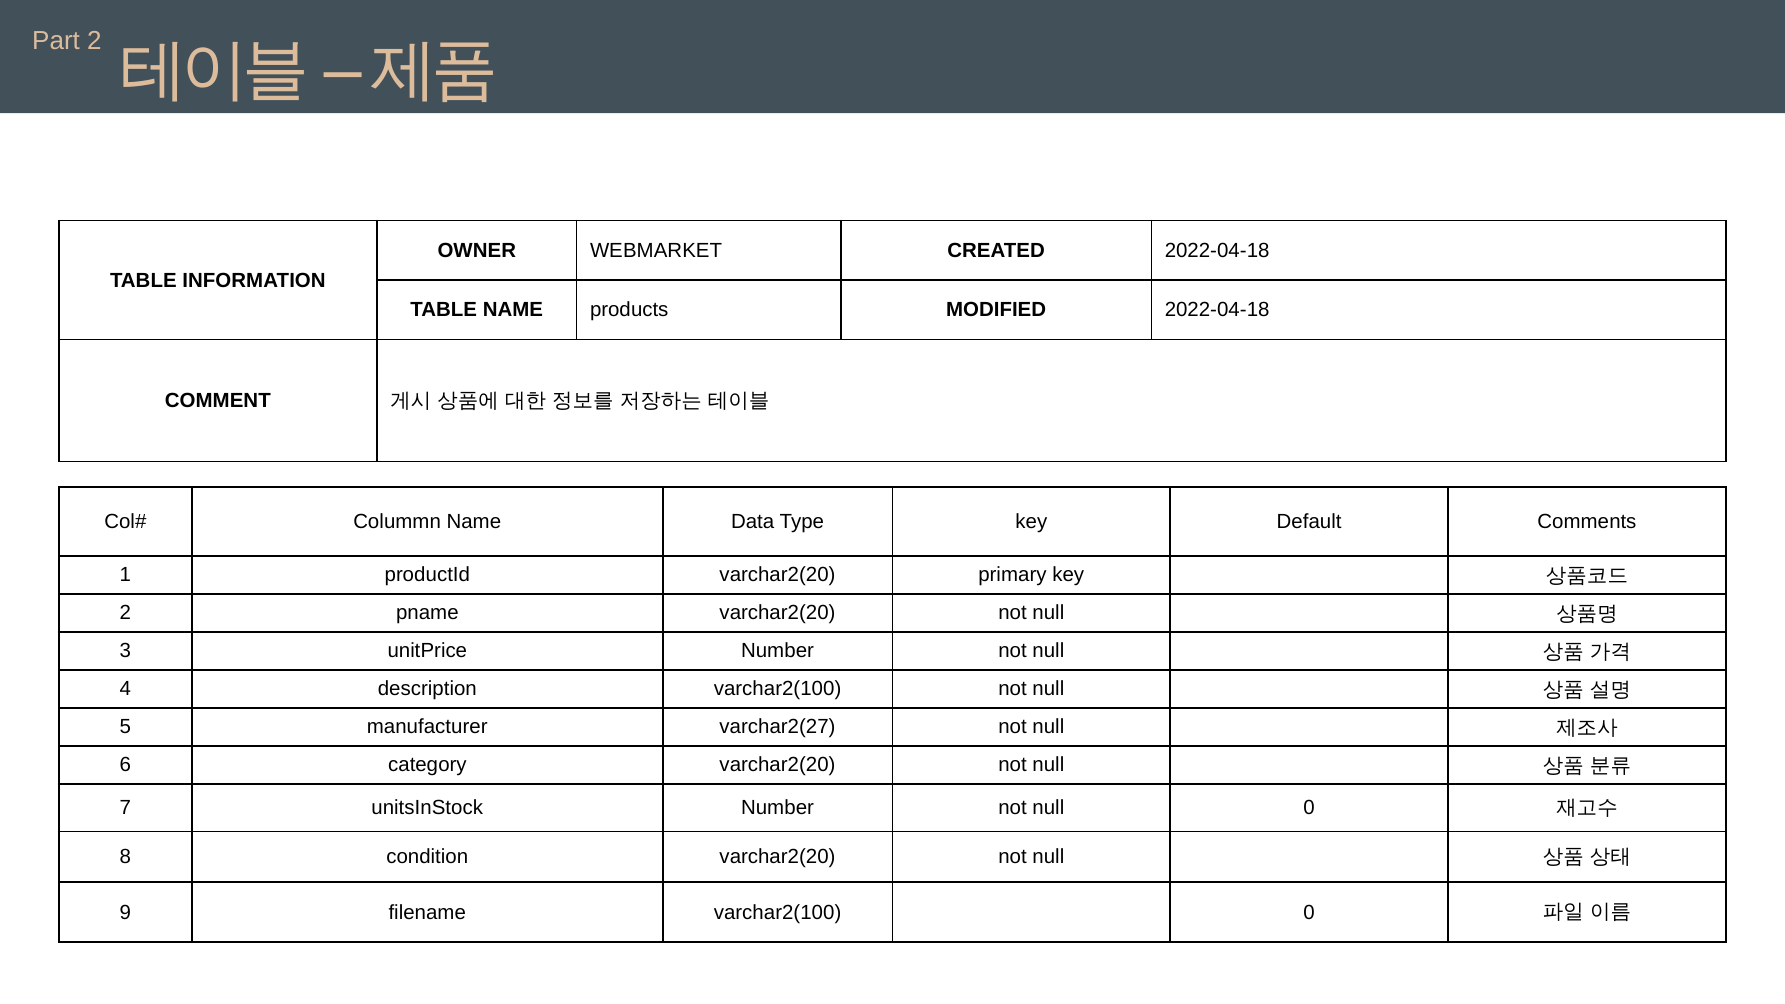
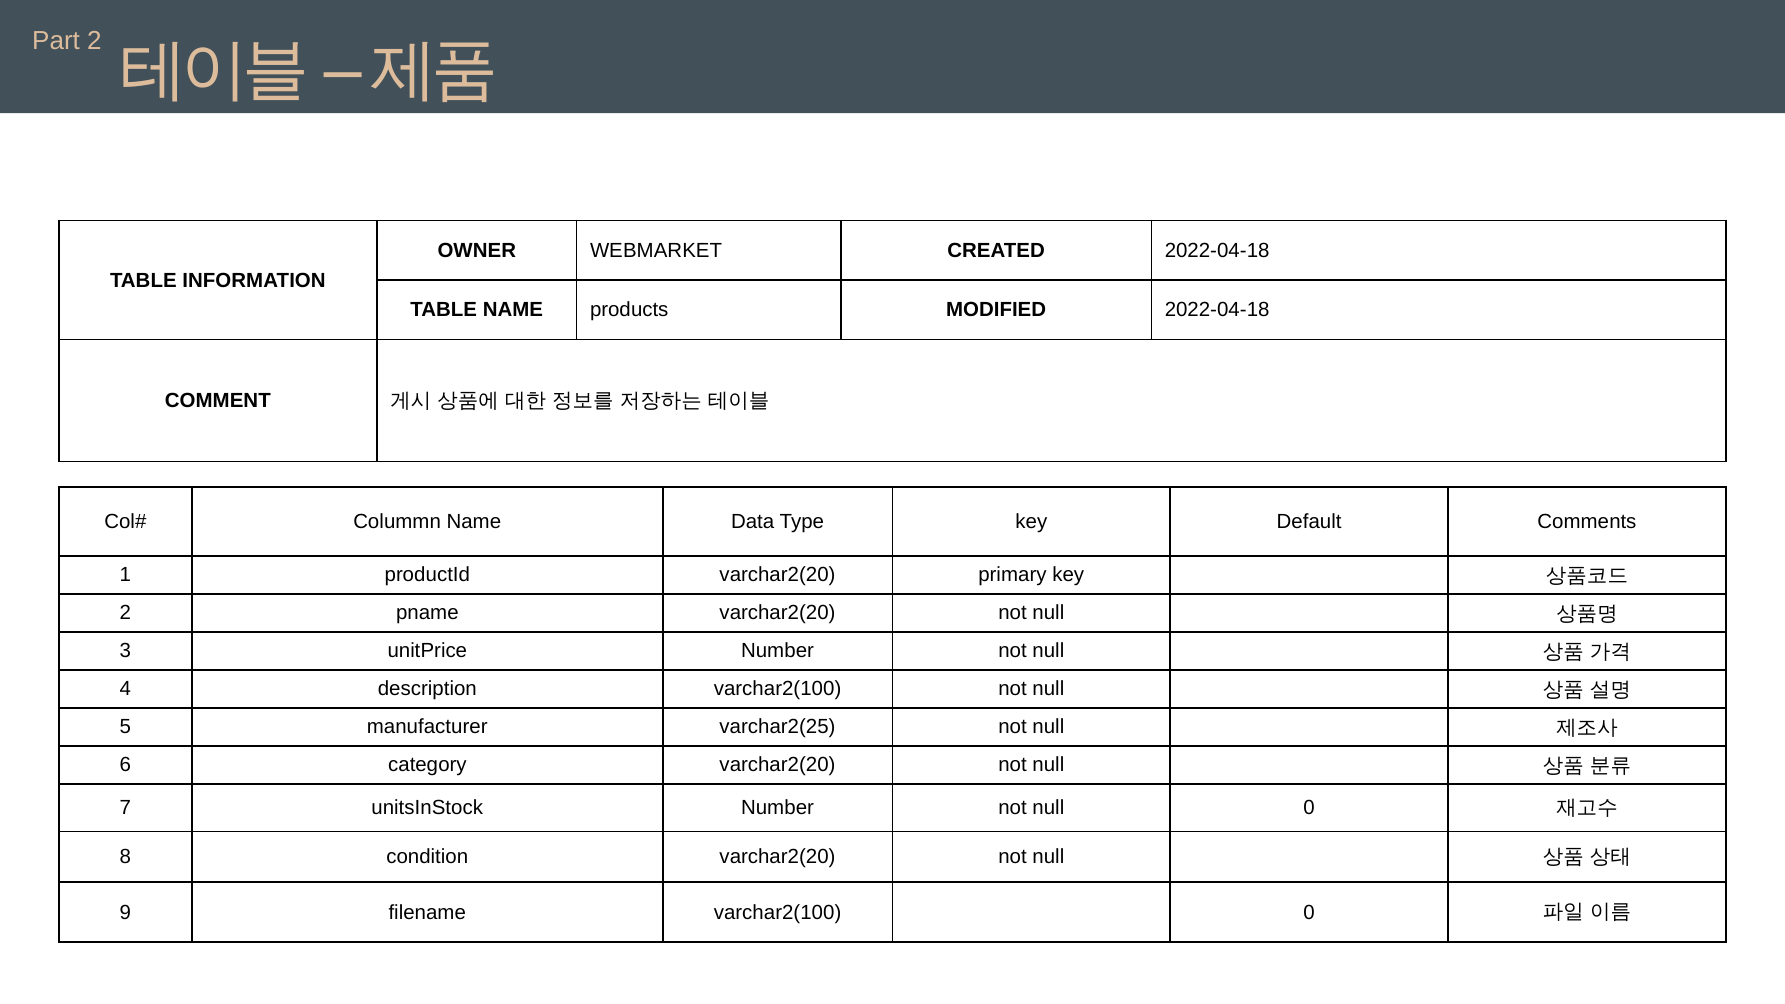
varchar2(27: varchar2(27 -> varchar2(25
